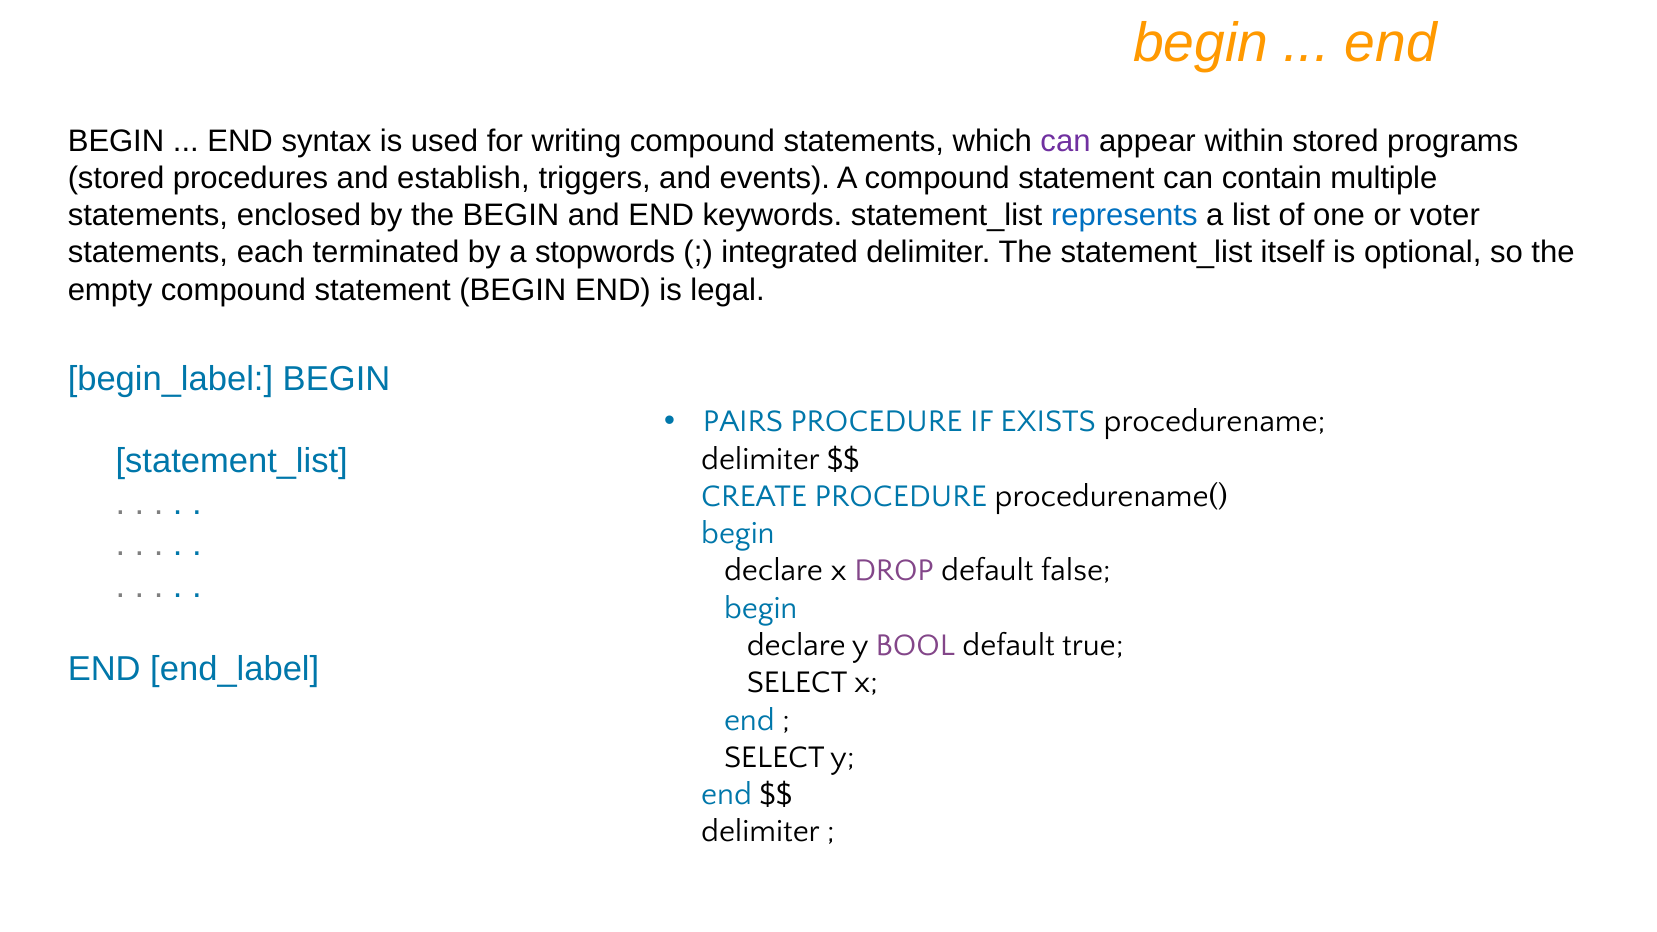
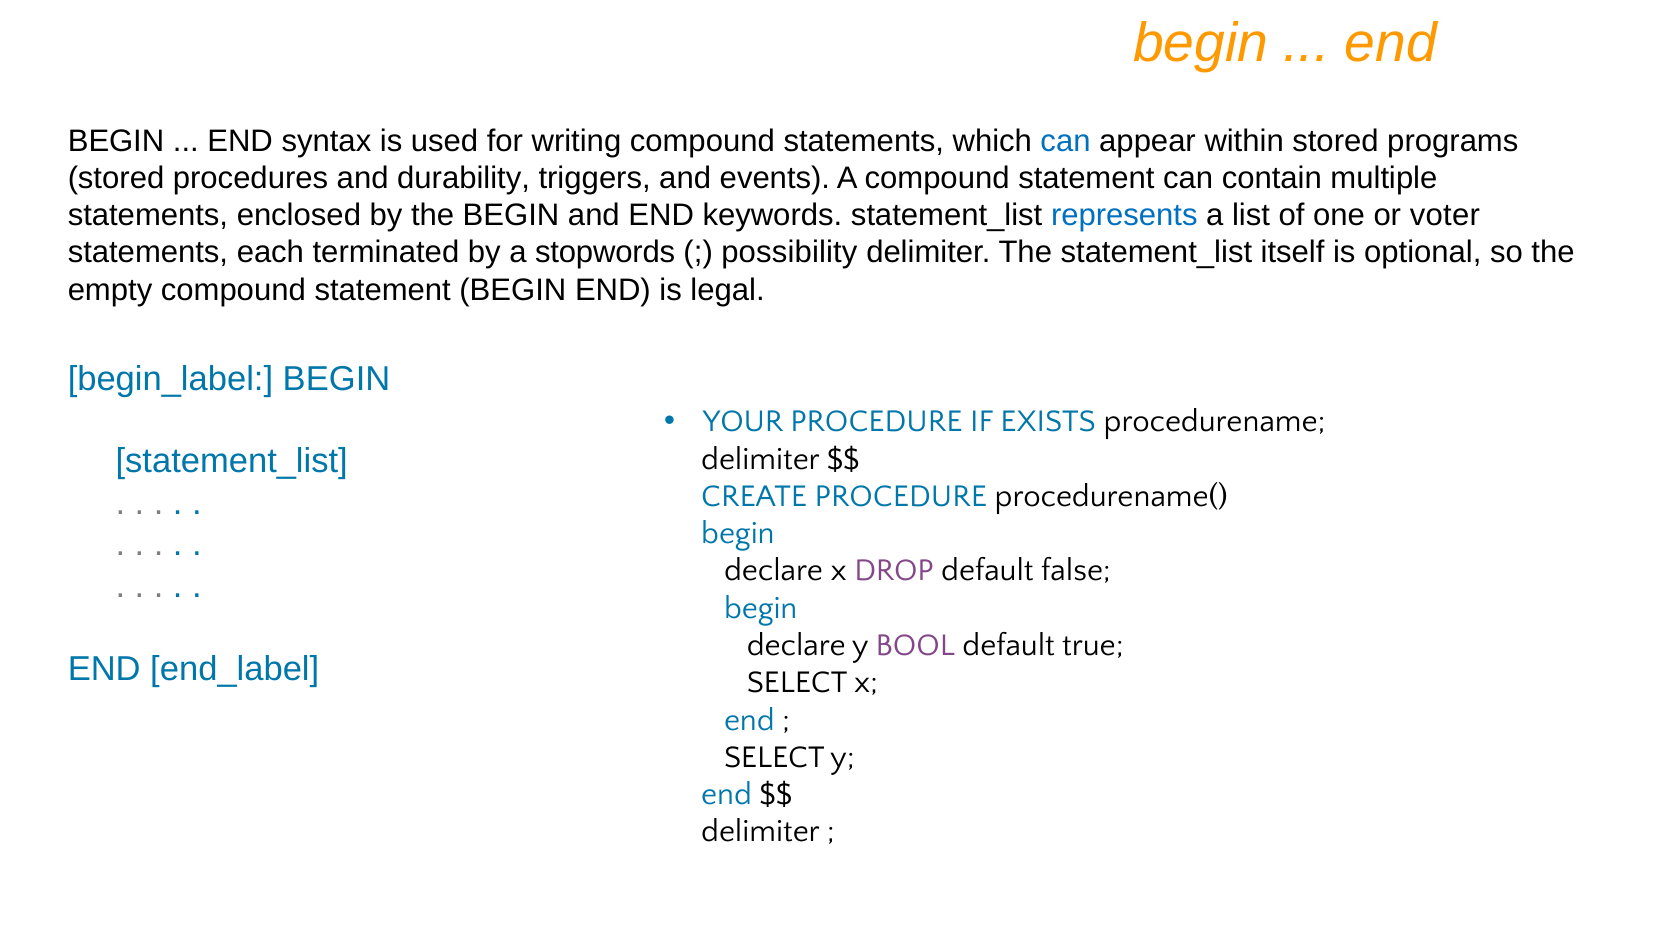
can at (1066, 141) colour: purple -> blue
establish: establish -> durability
integrated: integrated -> possibility
PAIRS: PAIRS -> YOUR
